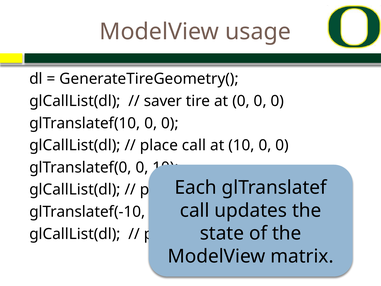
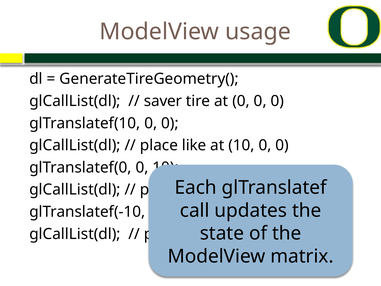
place call: call -> like
